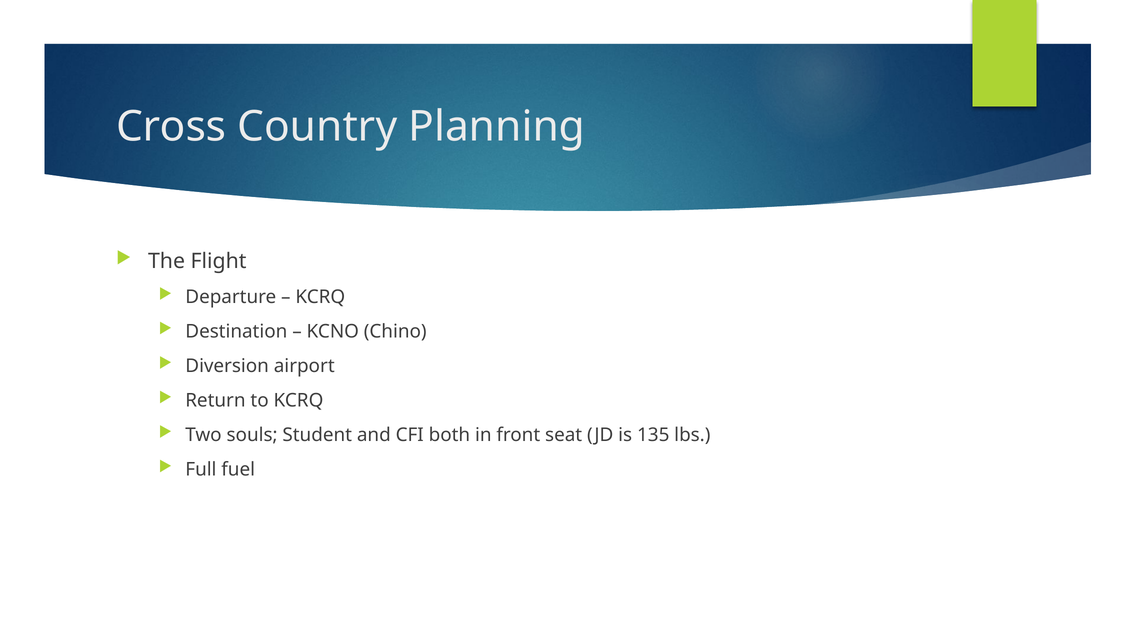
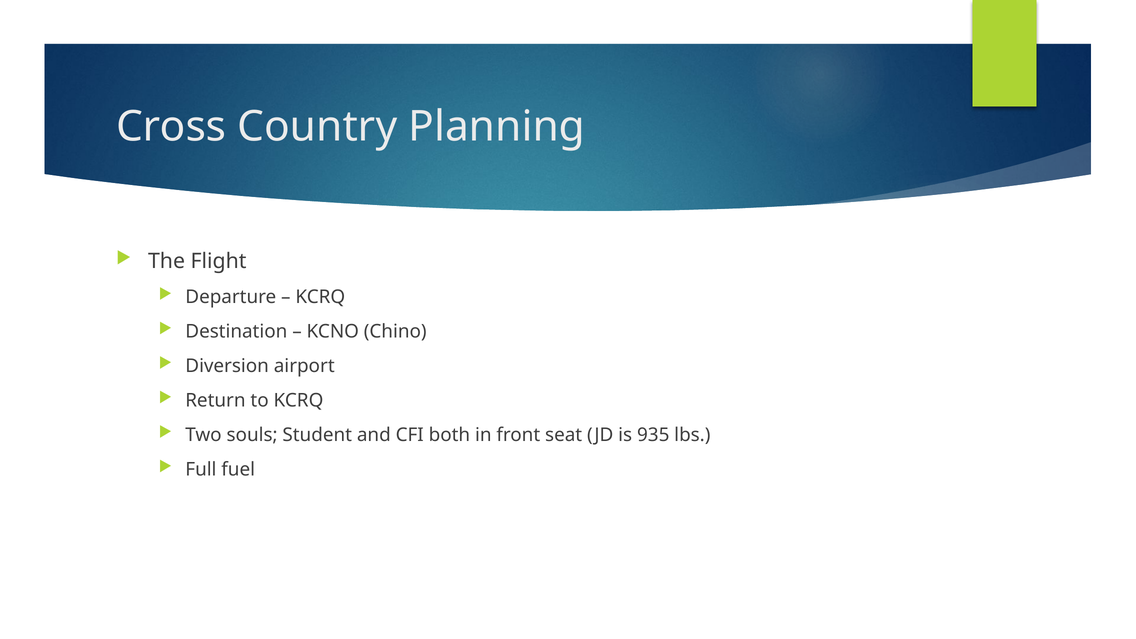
135: 135 -> 935
